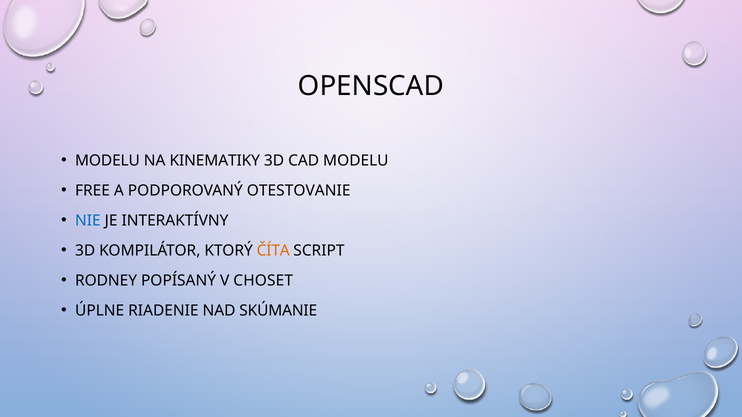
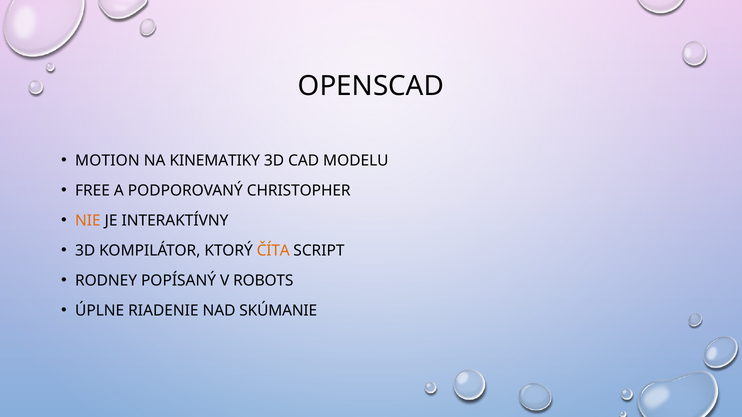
MODELU at (108, 161): MODELU -> MOTION
OTESTOVANIE: OTESTOVANIE -> CHRISTOPHER
NIE colour: blue -> orange
CHOSET: CHOSET -> ROBOTS
